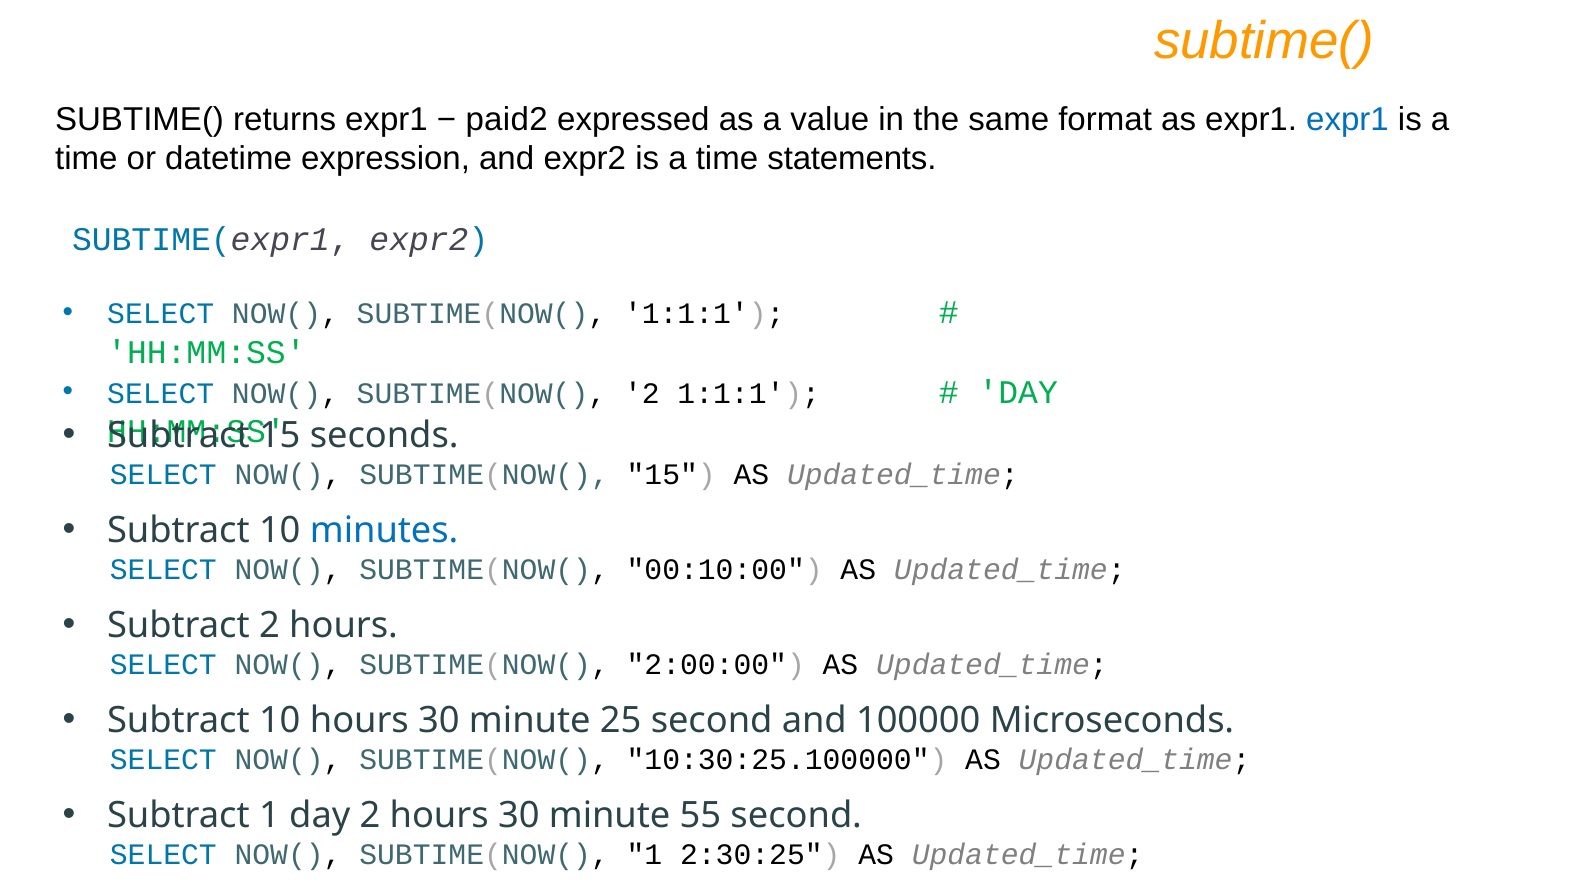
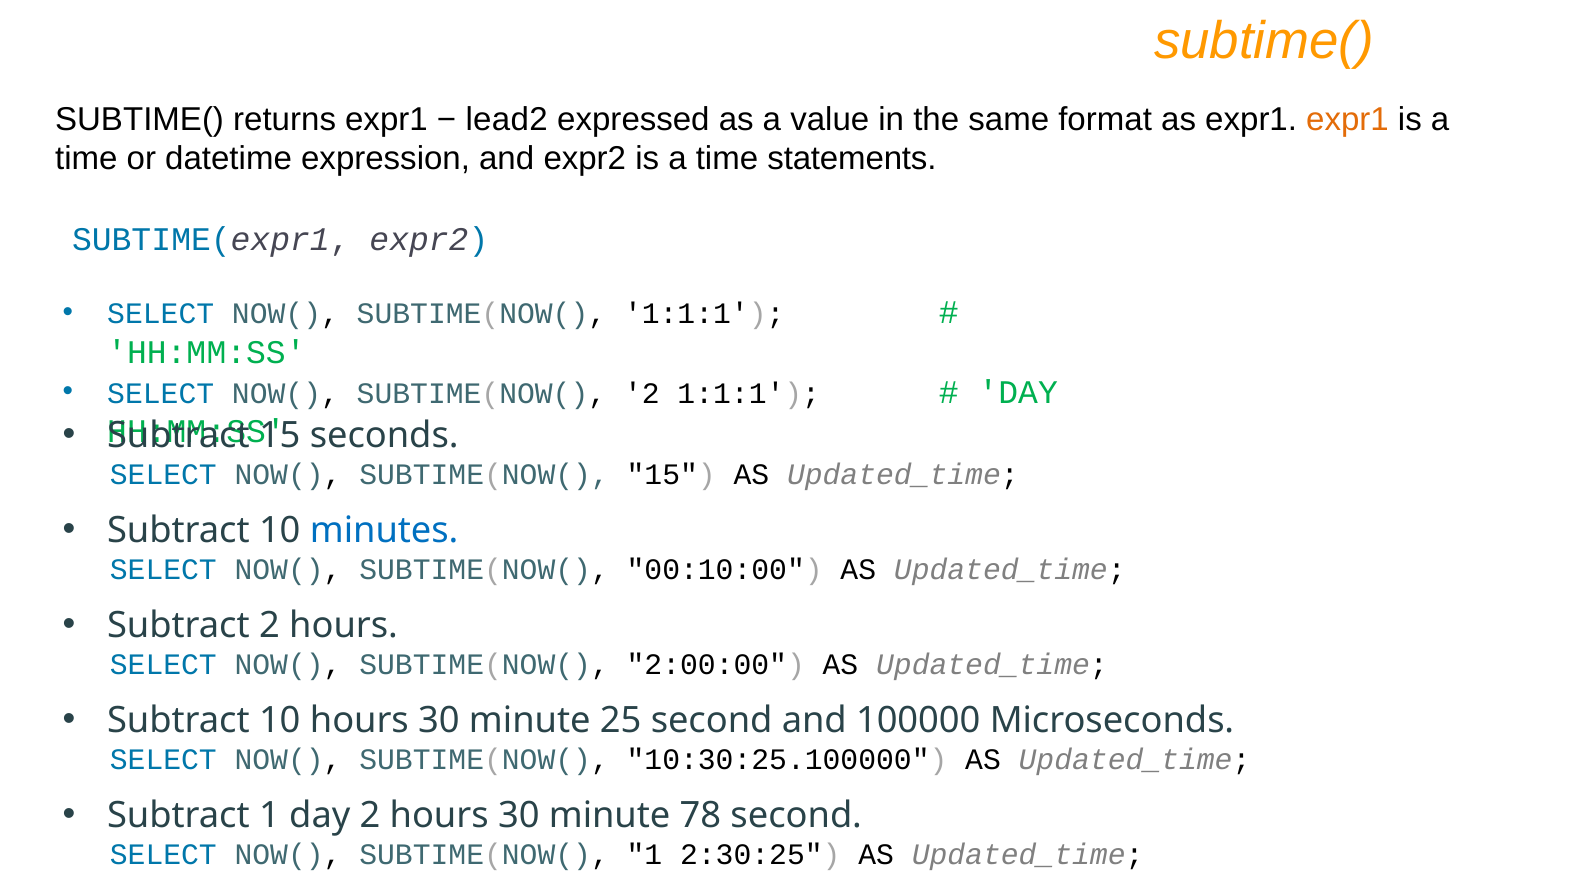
paid2: paid2 -> lead2
expr1 at (1348, 119) colour: blue -> orange
55: 55 -> 78
